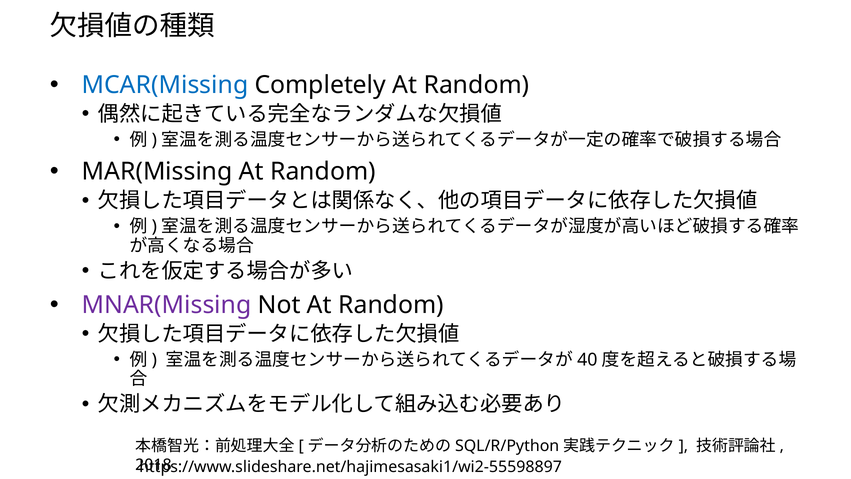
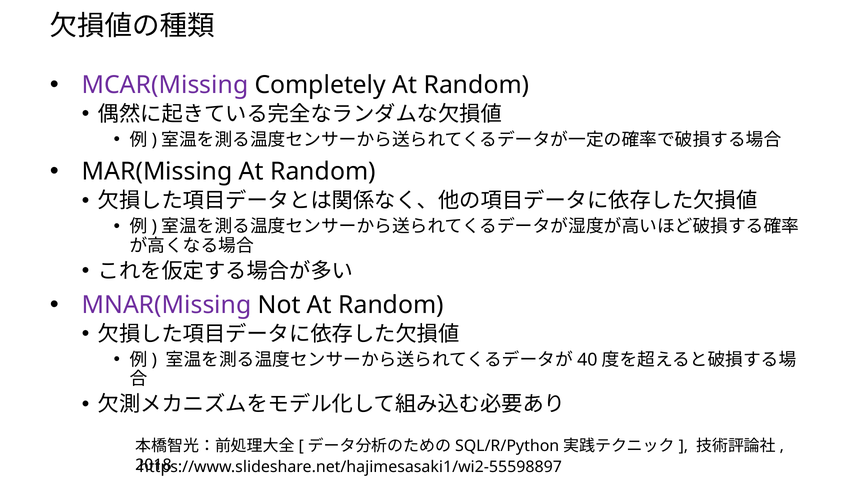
MCAR(Missing colour: blue -> purple
